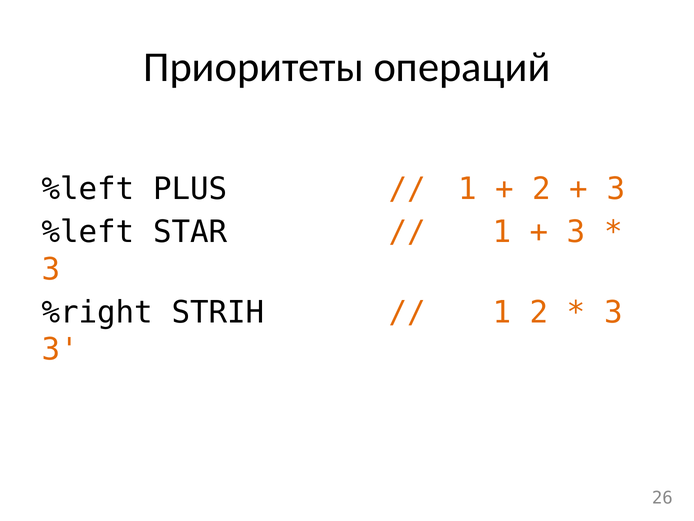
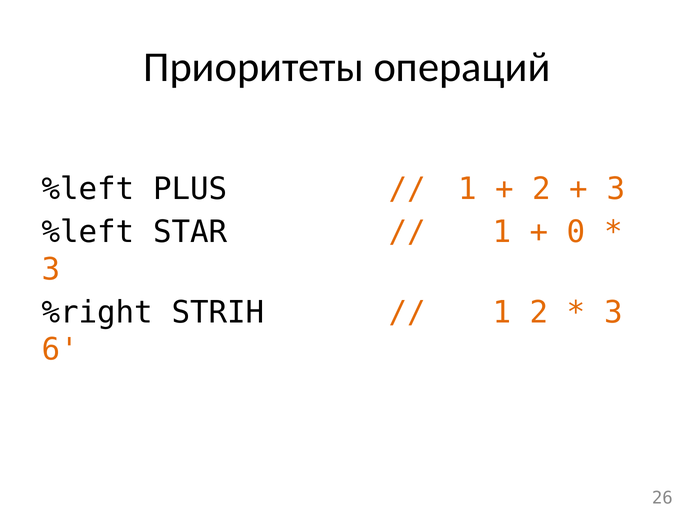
3 at (576, 232): 3 -> 0
3 at (60, 349): 3 -> 6
